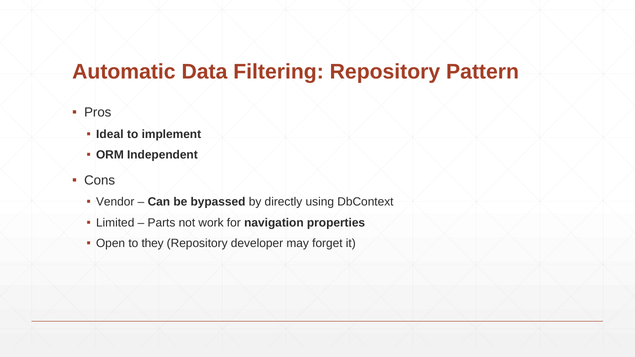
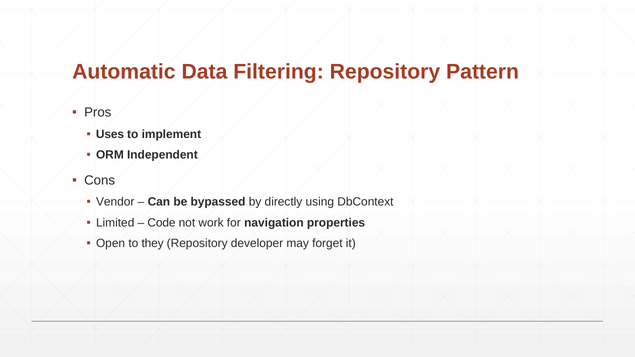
Ideal: Ideal -> Uses
Parts: Parts -> Code
